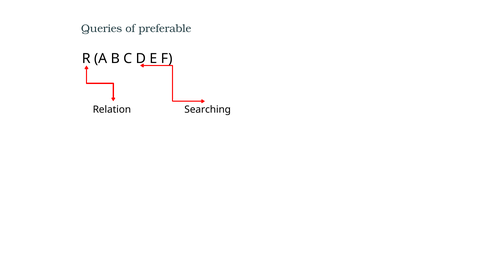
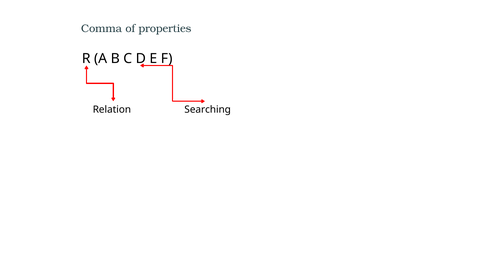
Queries: Queries -> Comma
preferable: preferable -> properties
